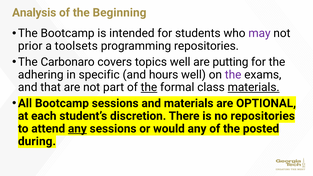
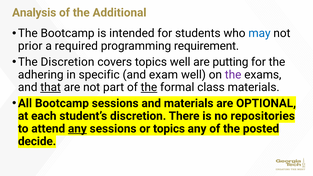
Beginning: Beginning -> Additional
may colour: purple -> blue
toolsets: toolsets -> required
programming repositories: repositories -> requirement
The Carbonaro: Carbonaro -> Discretion
hours: hours -> exam
that underline: none -> present
materials at (254, 87) underline: present -> none
or would: would -> topics
during: during -> decide
